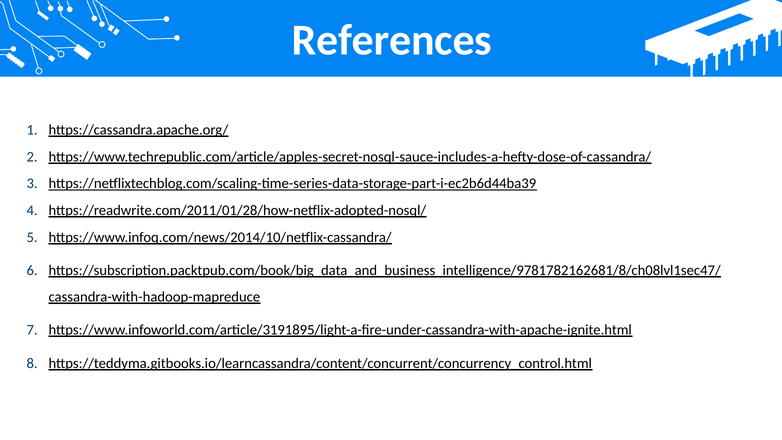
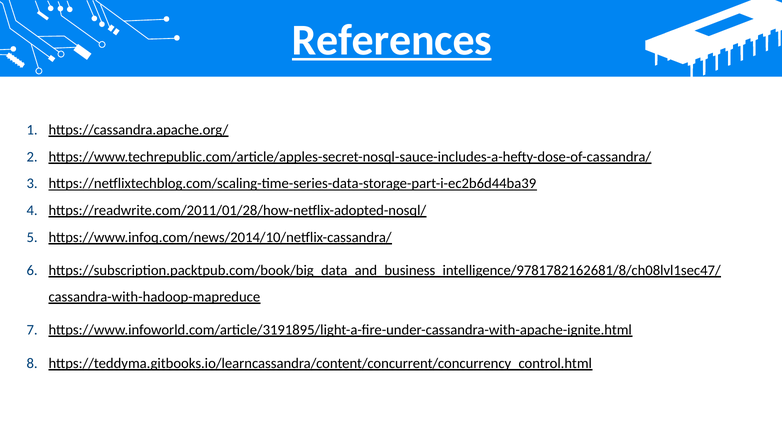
References underline: none -> present
